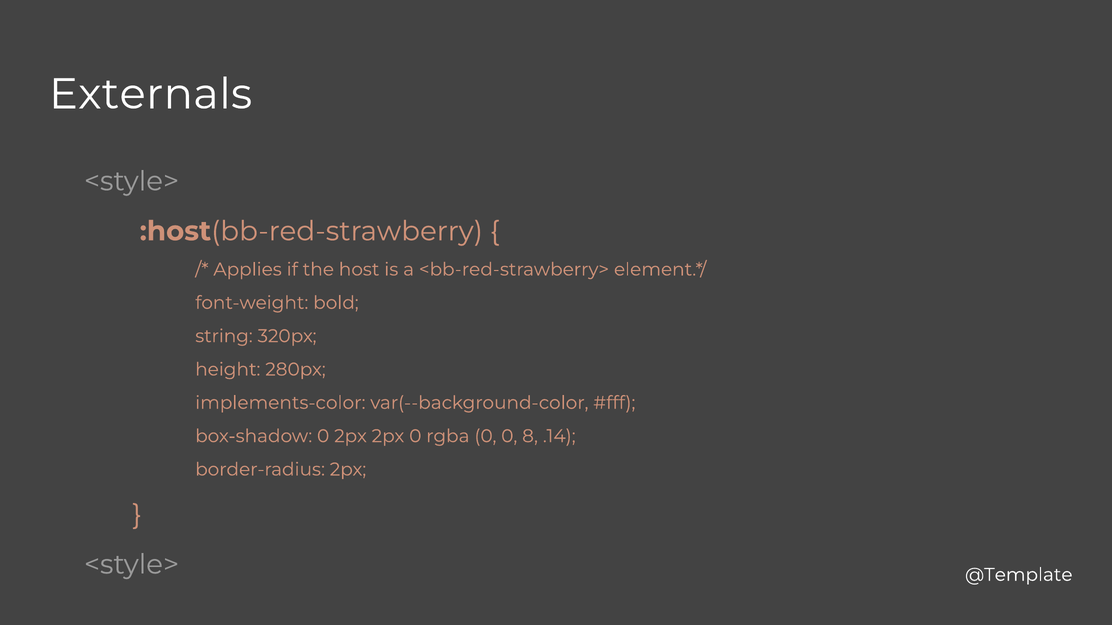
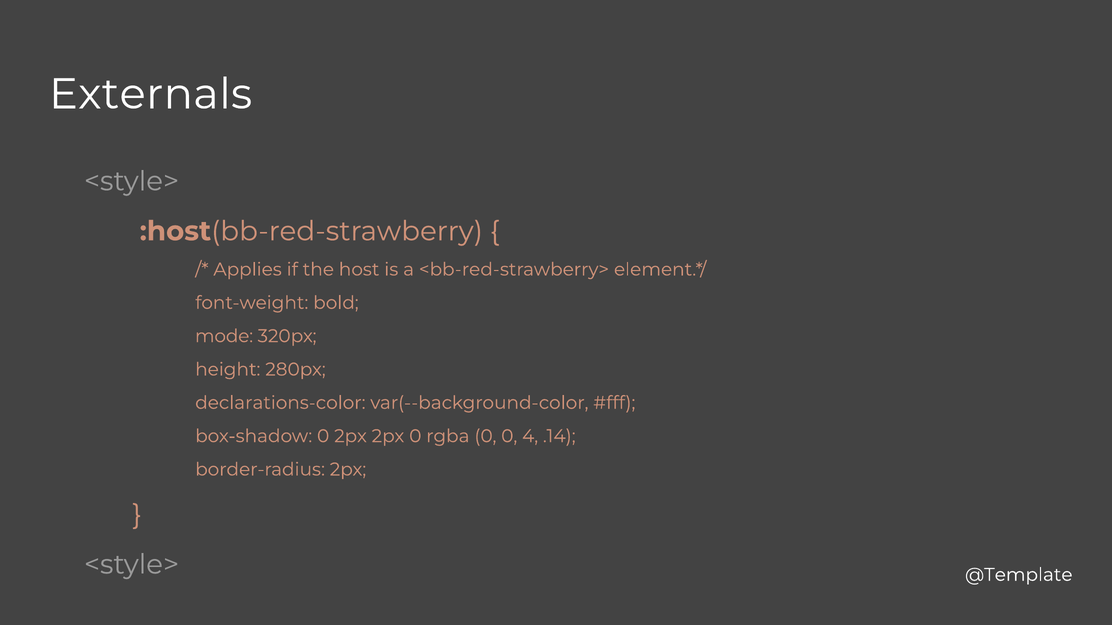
string: string -> mode
implements-color: implements-color -> declarations-color
8: 8 -> 4
